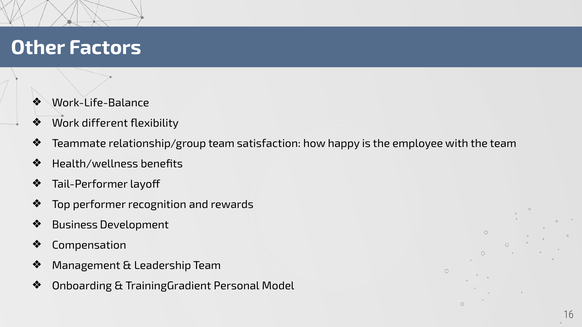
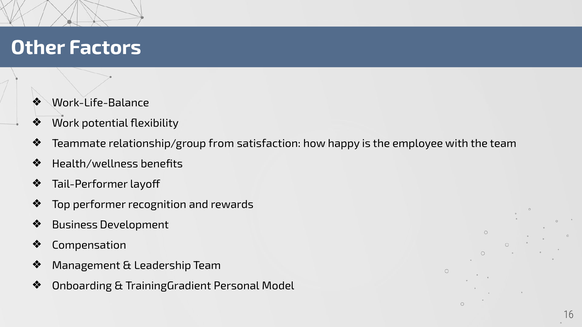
different: different -> potential
relationship/group team: team -> from
